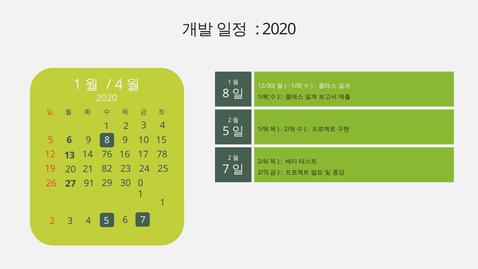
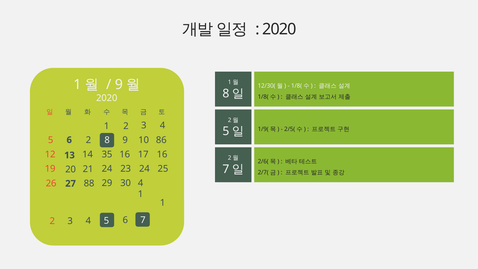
4 at (119, 84): 4 -> 9
6 9: 9 -> 2
15: 15 -> 86
76: 76 -> 35
17 78: 78 -> 16
19 82: 82 -> 24
30 0: 0 -> 4
91: 91 -> 88
